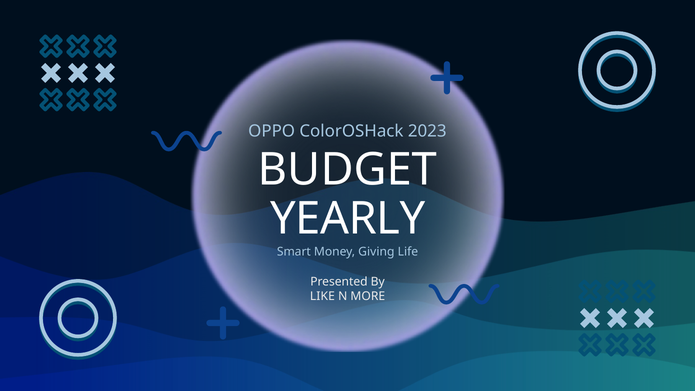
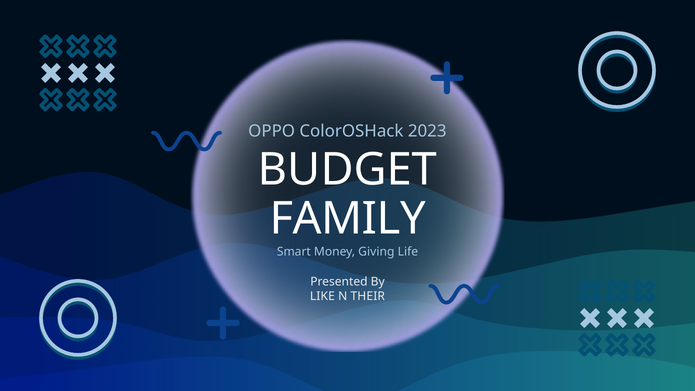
YEARLY: YEARLY -> FAMILY
MORE: MORE -> THEIR
